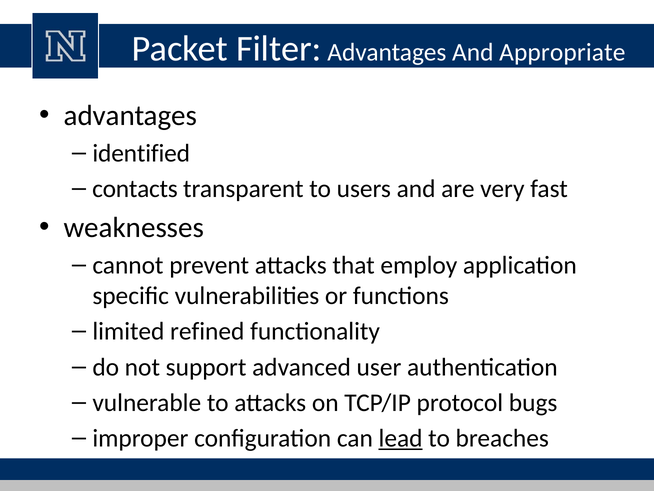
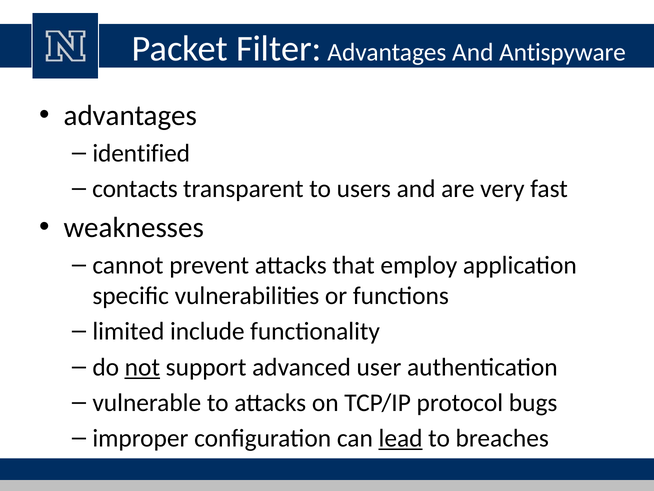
Appropriate: Appropriate -> Antispyware
refined: refined -> include
not underline: none -> present
